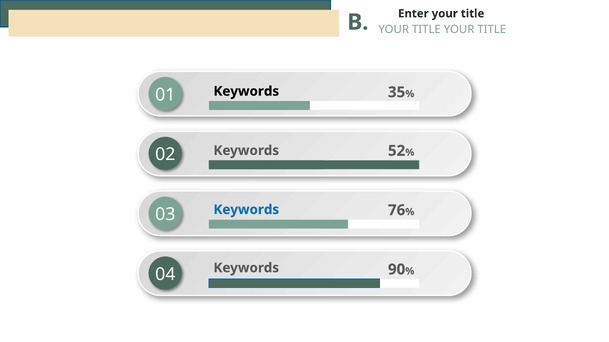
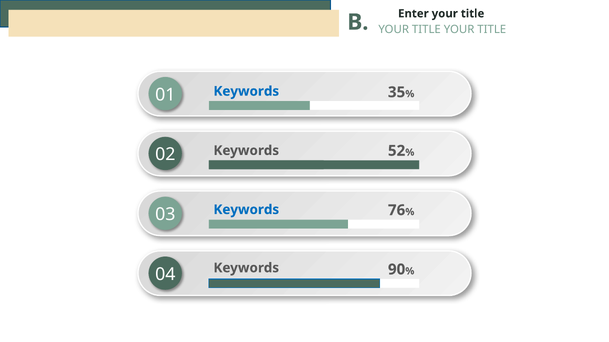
Keywords at (246, 91) colour: black -> blue
